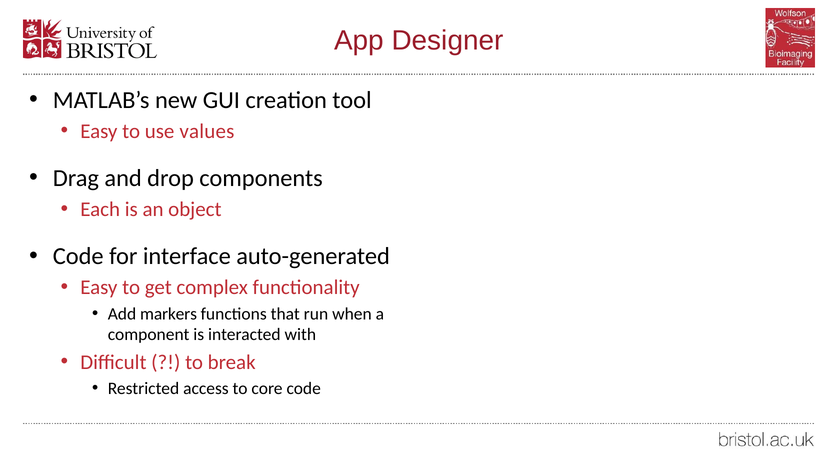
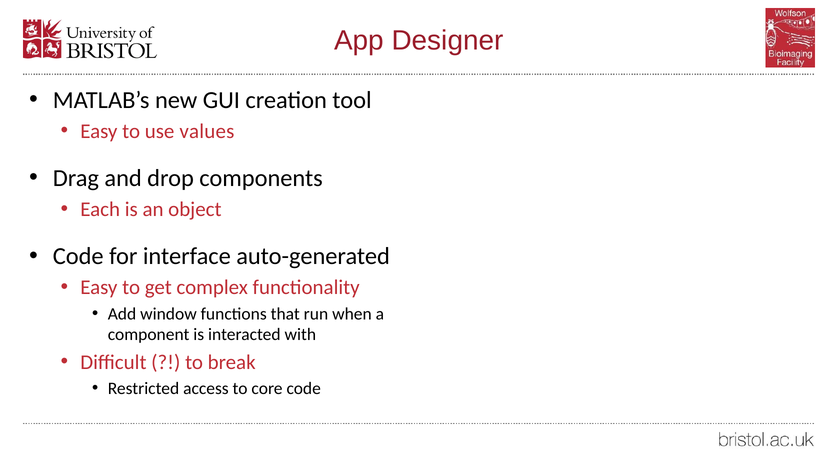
markers: markers -> window
